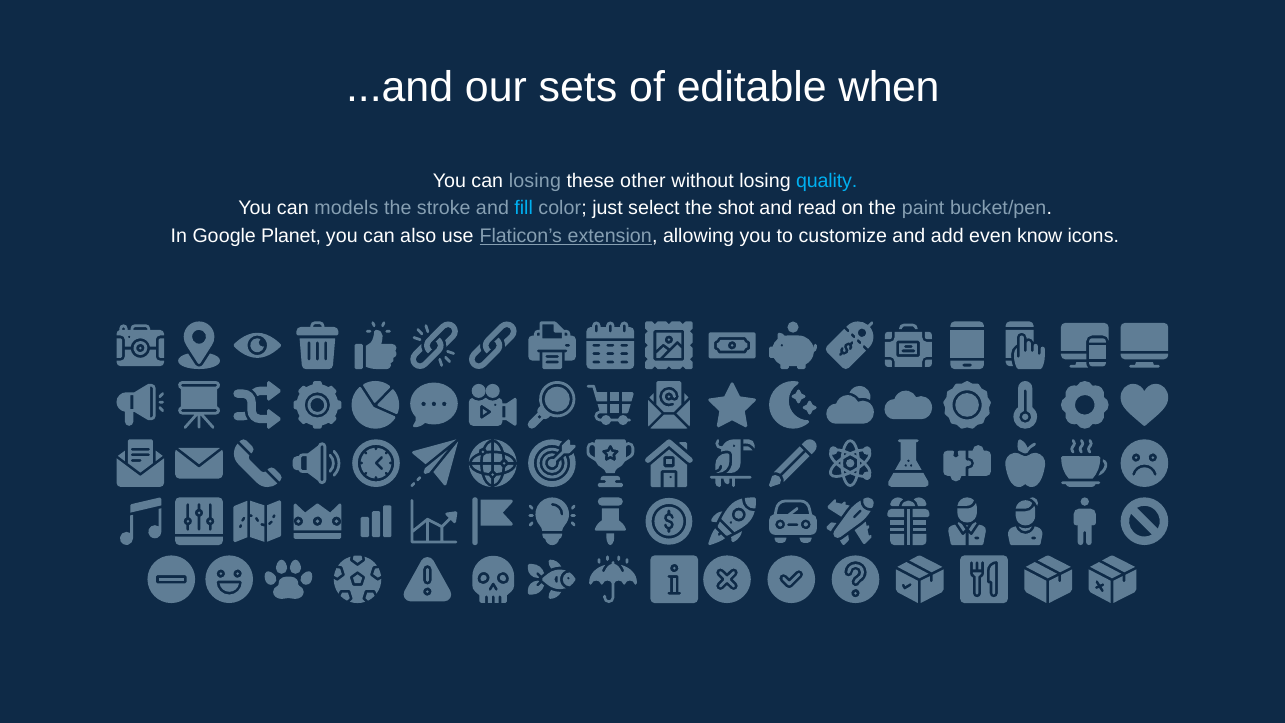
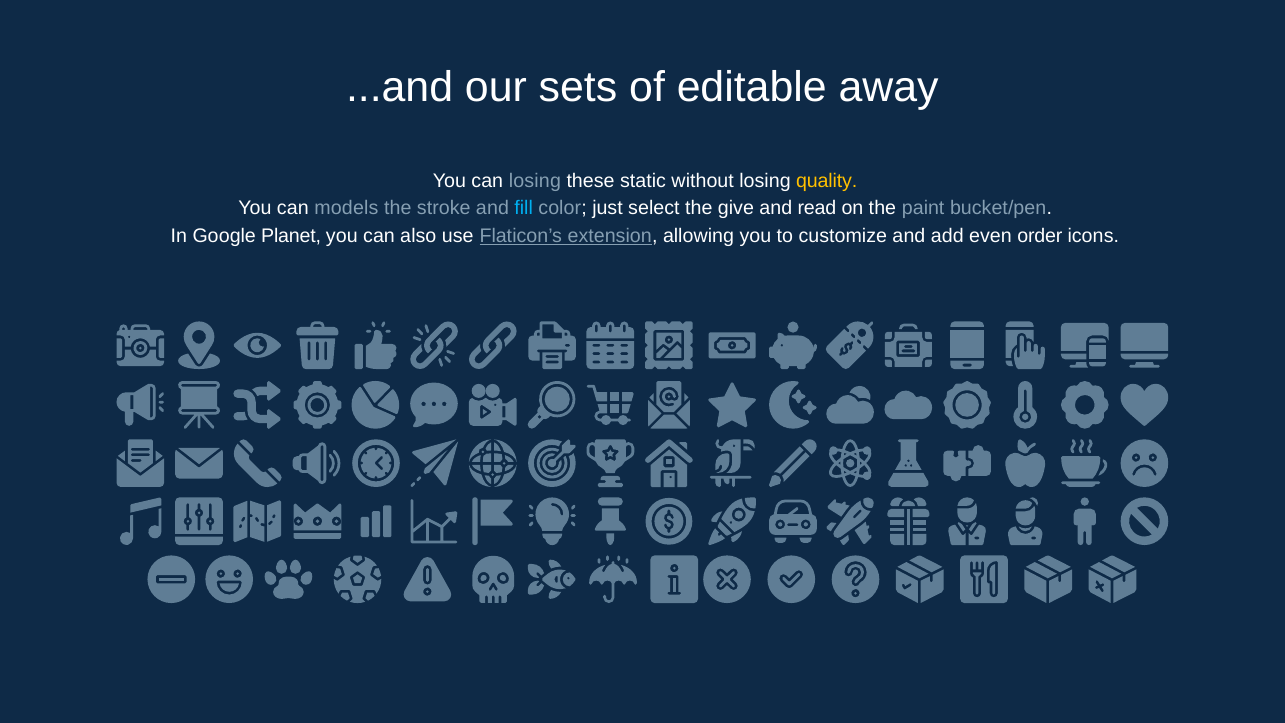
when: when -> away
other: other -> static
quality colour: light blue -> yellow
shot: shot -> give
know: know -> order
